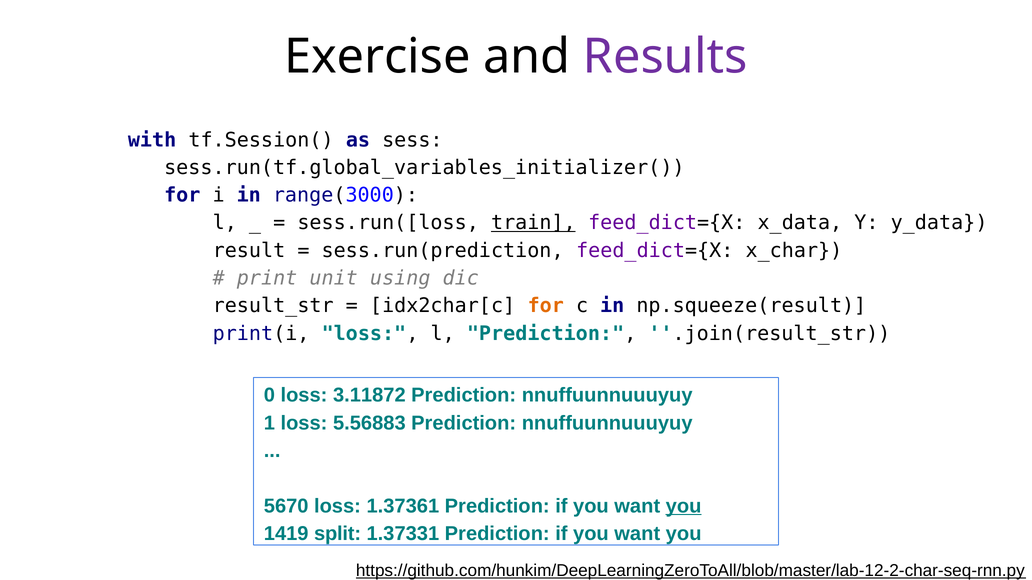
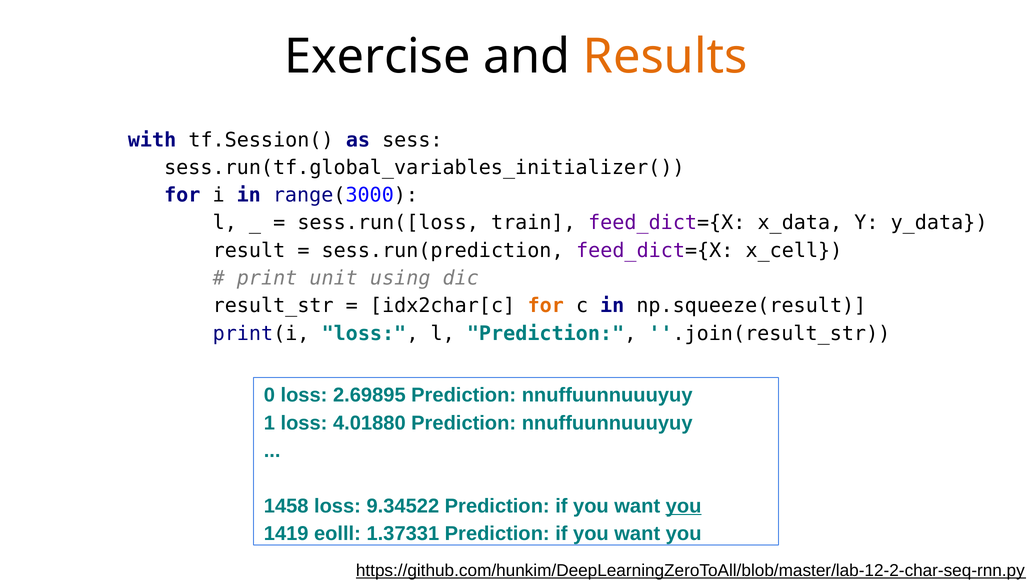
Results colour: purple -> orange
train underline: present -> none
x_char: x_char -> x_cell
3.11872: 3.11872 -> 2.69895
5.56883: 5.56883 -> 4.01880
5670: 5670 -> 1458
1.37361: 1.37361 -> 9.34522
split: split -> eolll
